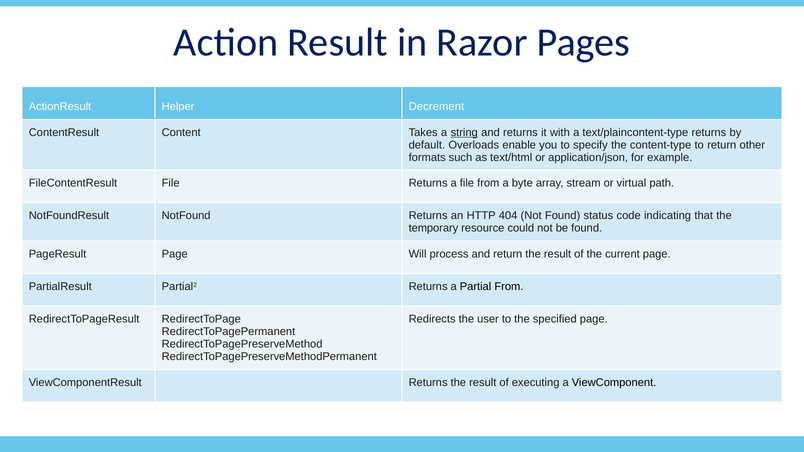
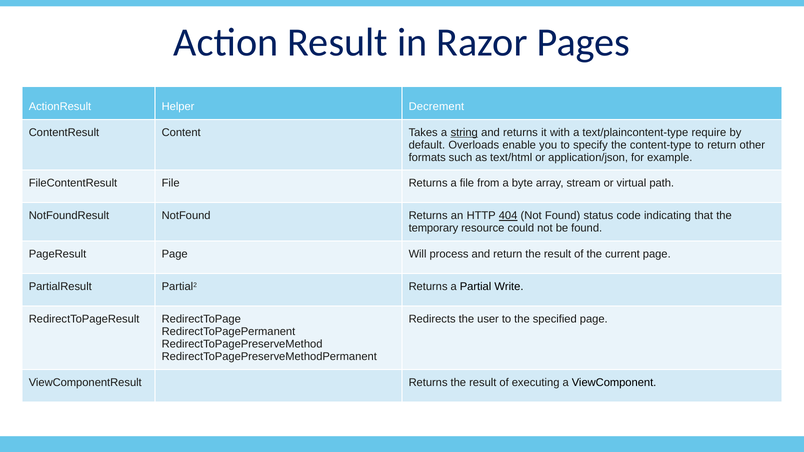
text/plaincontent-type returns: returns -> require
404 underline: none -> present
Partial From: From -> Write
